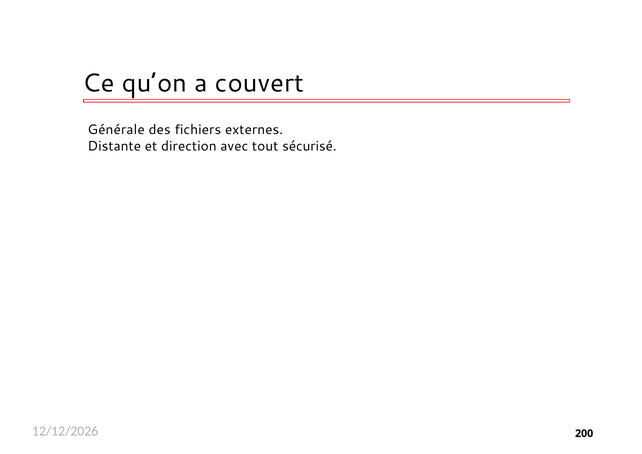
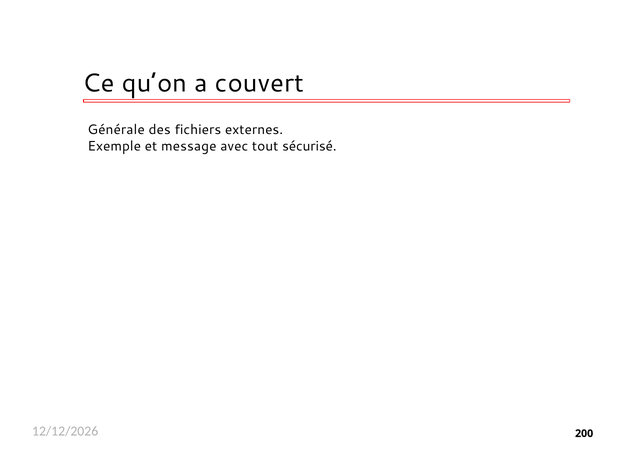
Distante: Distante -> Exemple
direction: direction -> message
